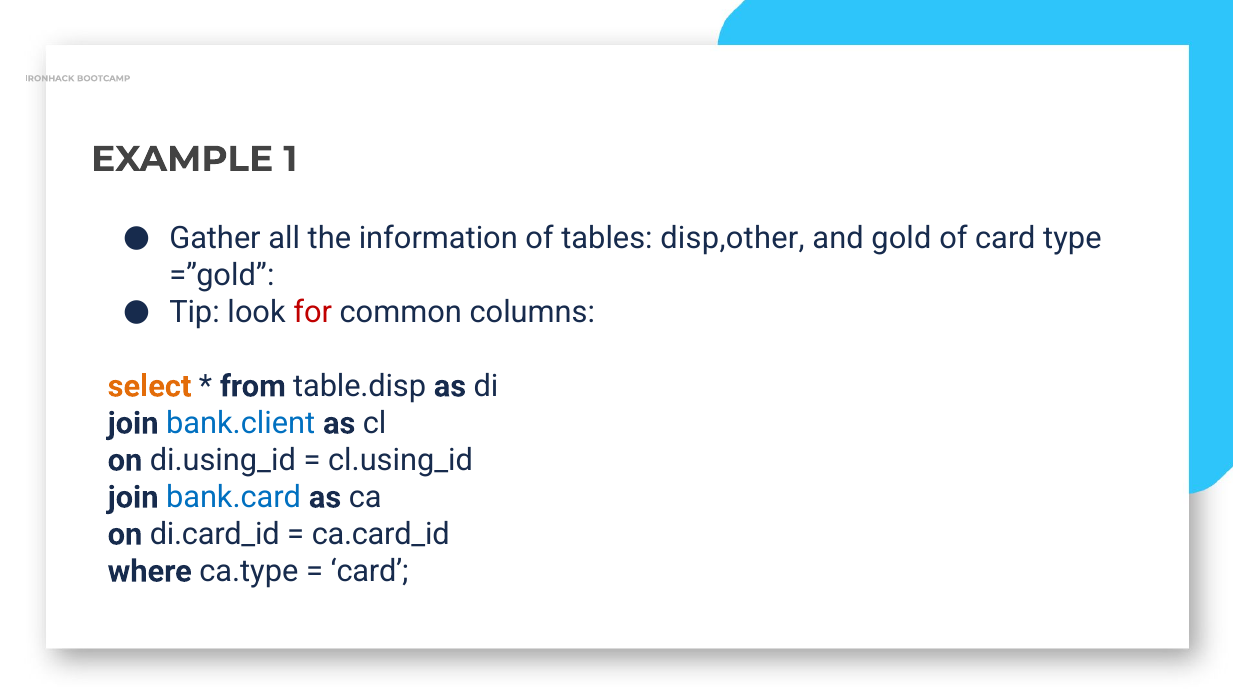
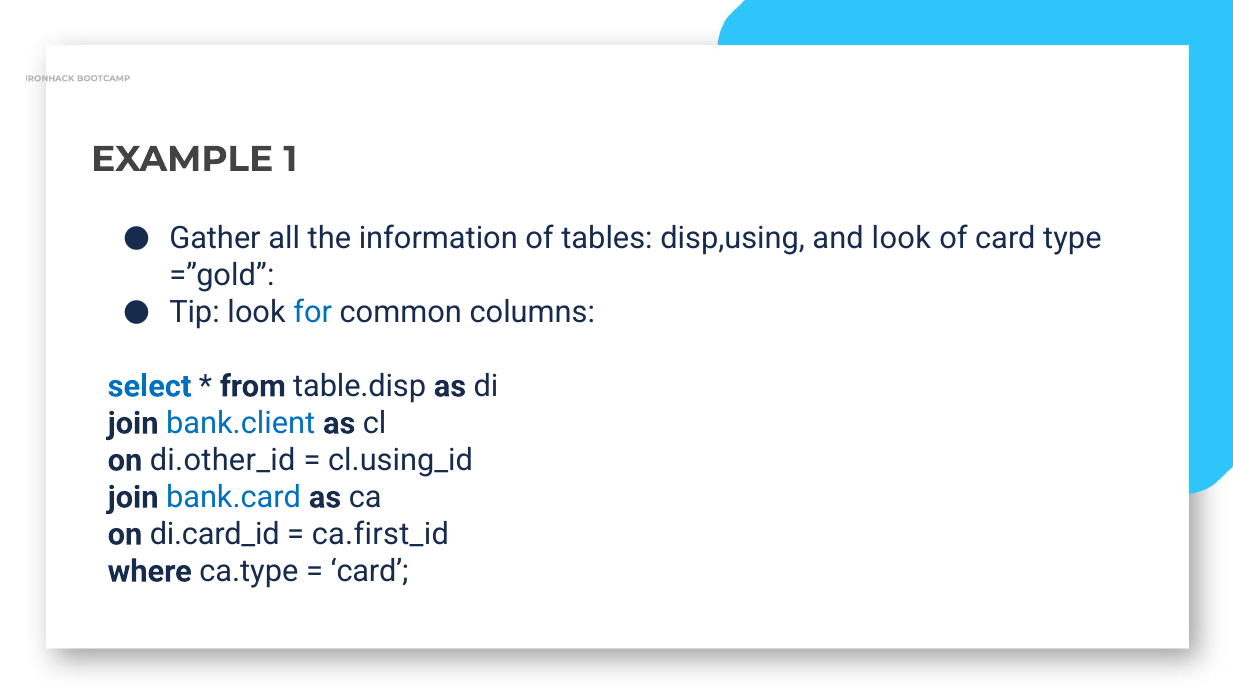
disp,other: disp,other -> disp,using
and gold: gold -> look
for colour: red -> blue
select colour: orange -> blue
di.using_id: di.using_id -> di.other_id
ca.card_id: ca.card_id -> ca.first_id
